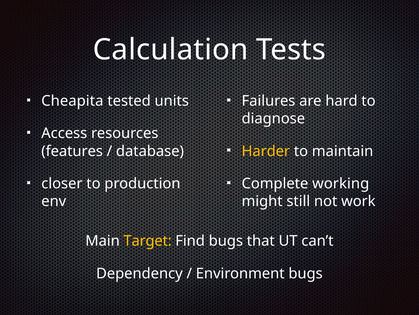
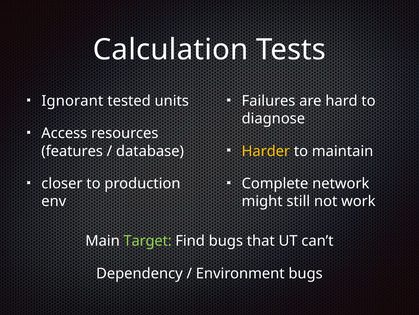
Cheapita: Cheapita -> Ignorant
working: working -> network
Target colour: yellow -> light green
